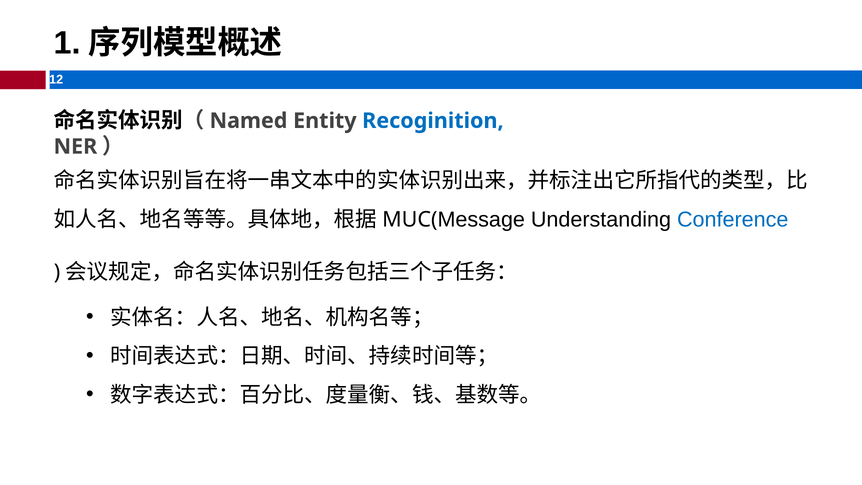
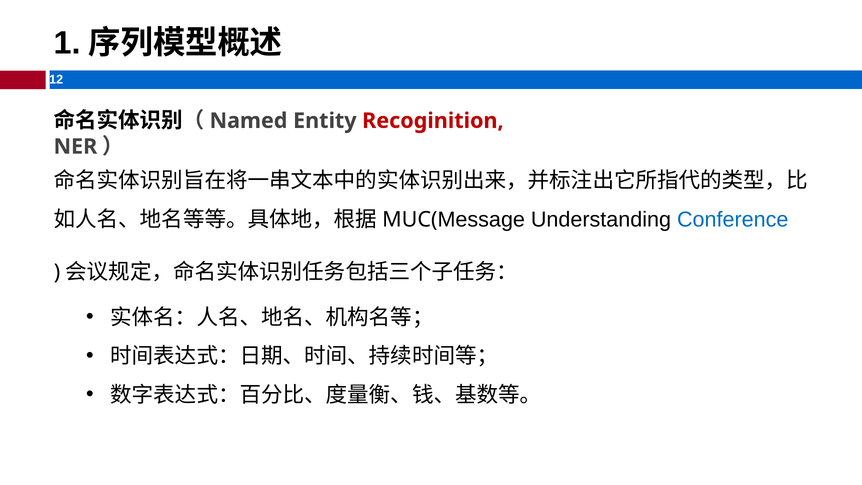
Recoginition colour: blue -> red
